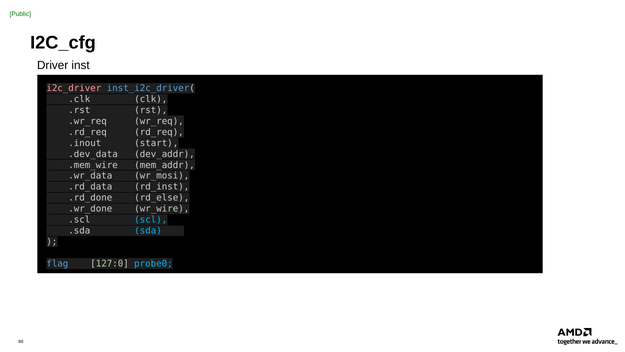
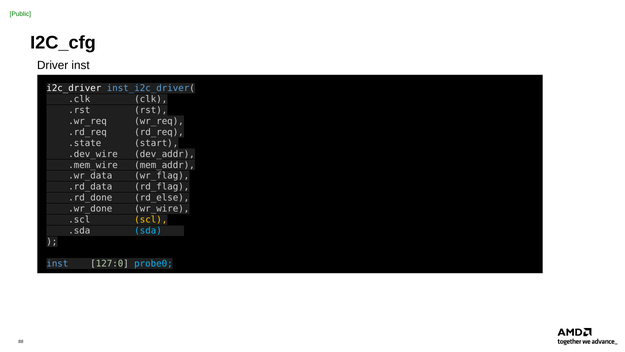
i2c_driver colour: pink -> white
.inout: .inout -> .state
.dev_data: .dev_data -> .dev_wire
wr_mosi: wr_mosi -> wr_flag
rd_inst: rd_inst -> rd_flag
scl colour: light blue -> yellow
flag at (57, 263): flag -> inst
